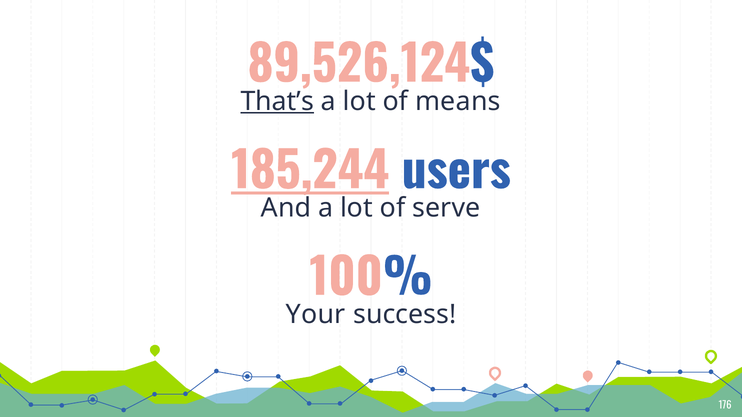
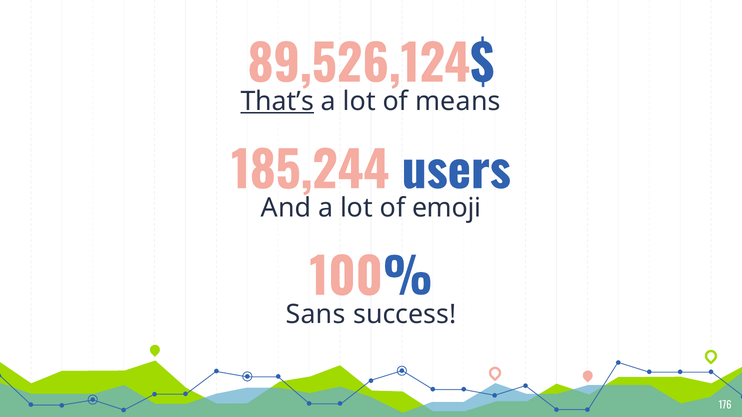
185,244 underline: present -> none
serve: serve -> emoji
Your: Your -> Sans
